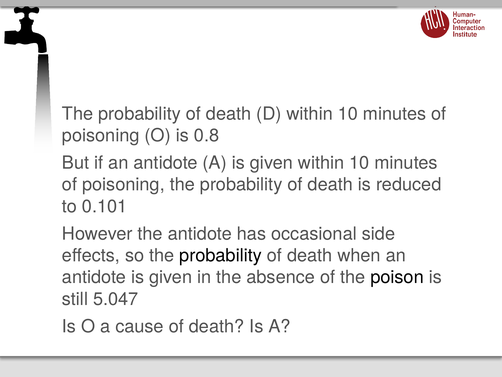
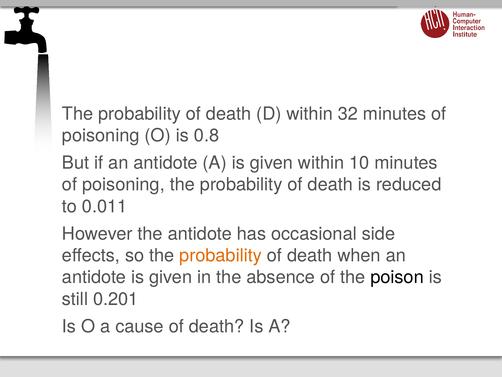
D within 10: 10 -> 32
0.101: 0.101 -> 0.011
probability at (221, 255) colour: black -> orange
5.047: 5.047 -> 0.201
